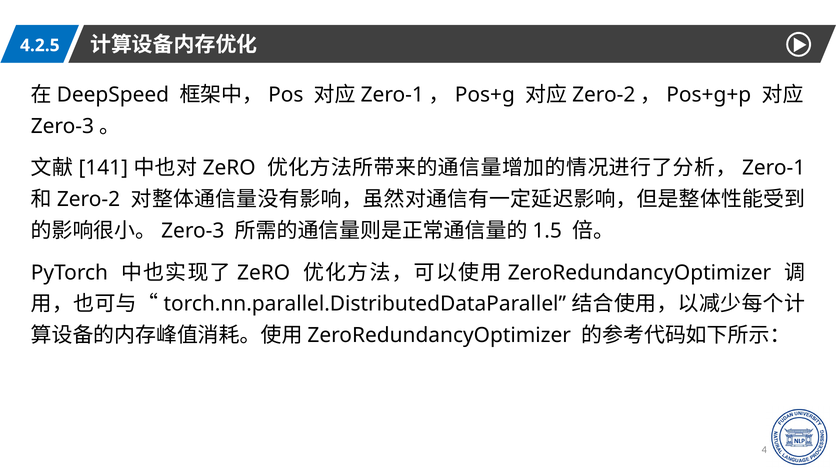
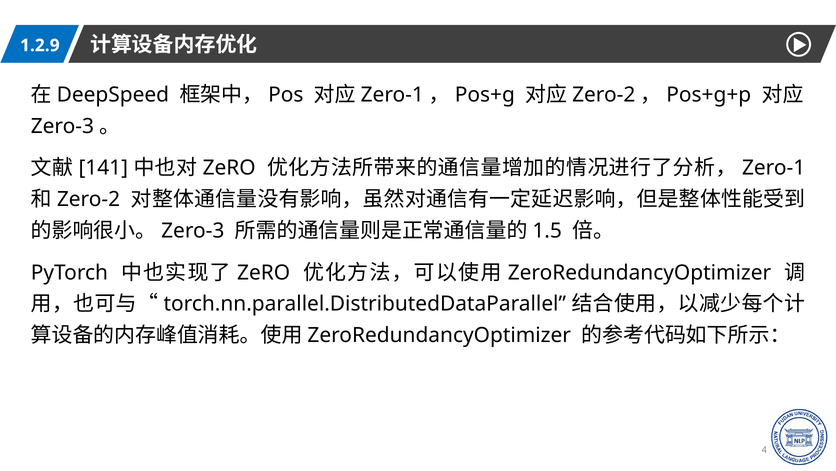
4.2.5: 4.2.5 -> 1.2.9
